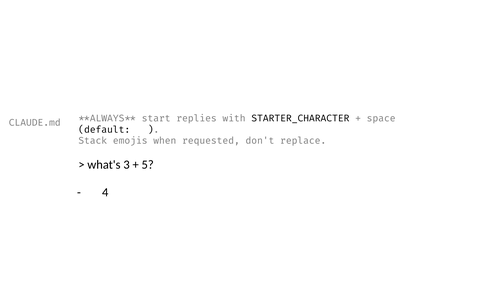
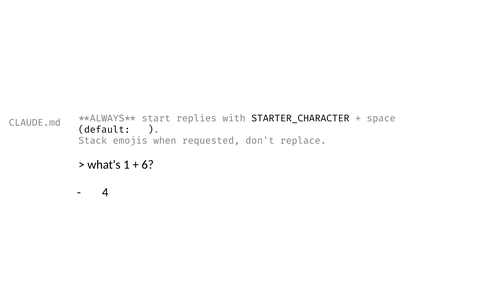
3: 3 -> 1
5: 5 -> 6
